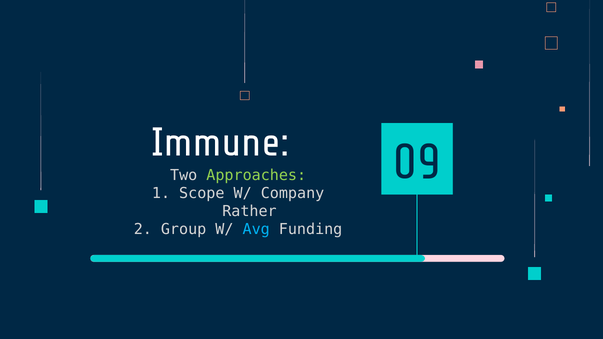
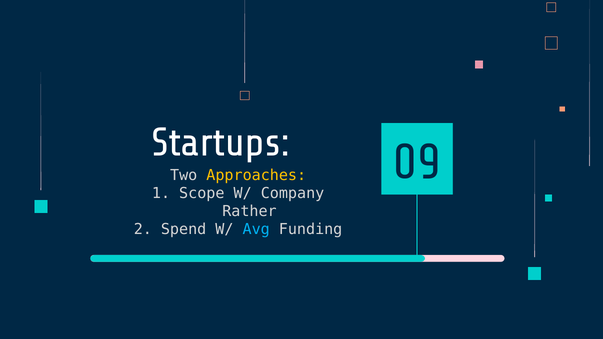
Immune: Immune -> Startups
Approaches colour: light green -> yellow
Group: Group -> Spend
